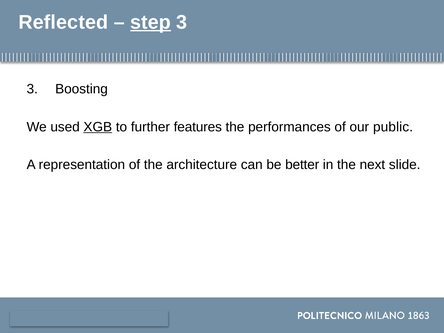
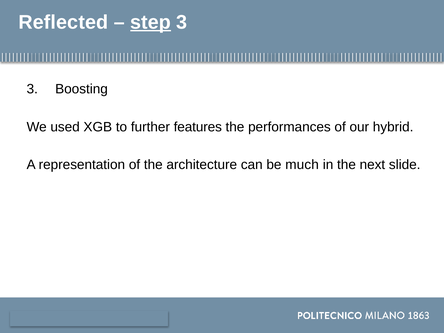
XGB underline: present -> none
public: public -> hybrid
better: better -> much
